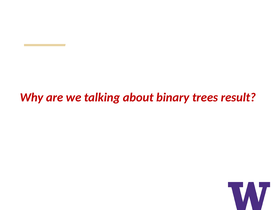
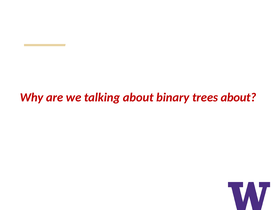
trees result: result -> about
